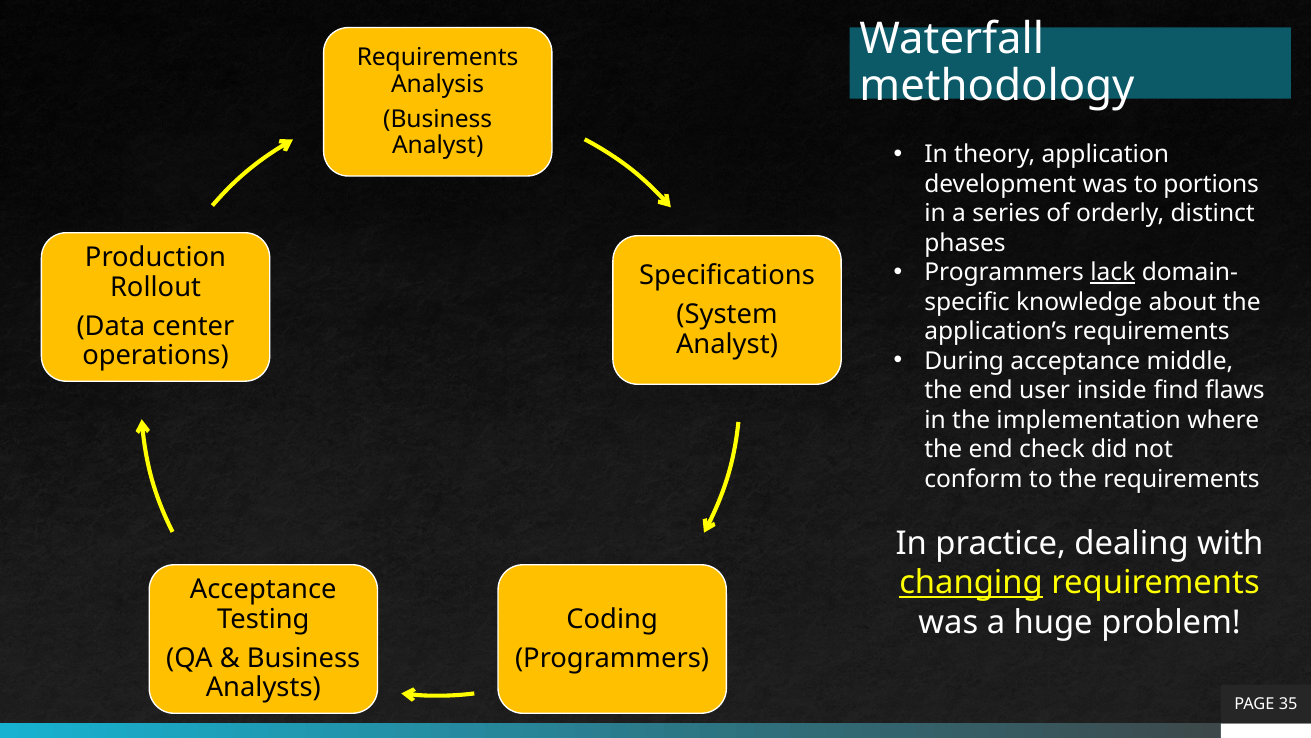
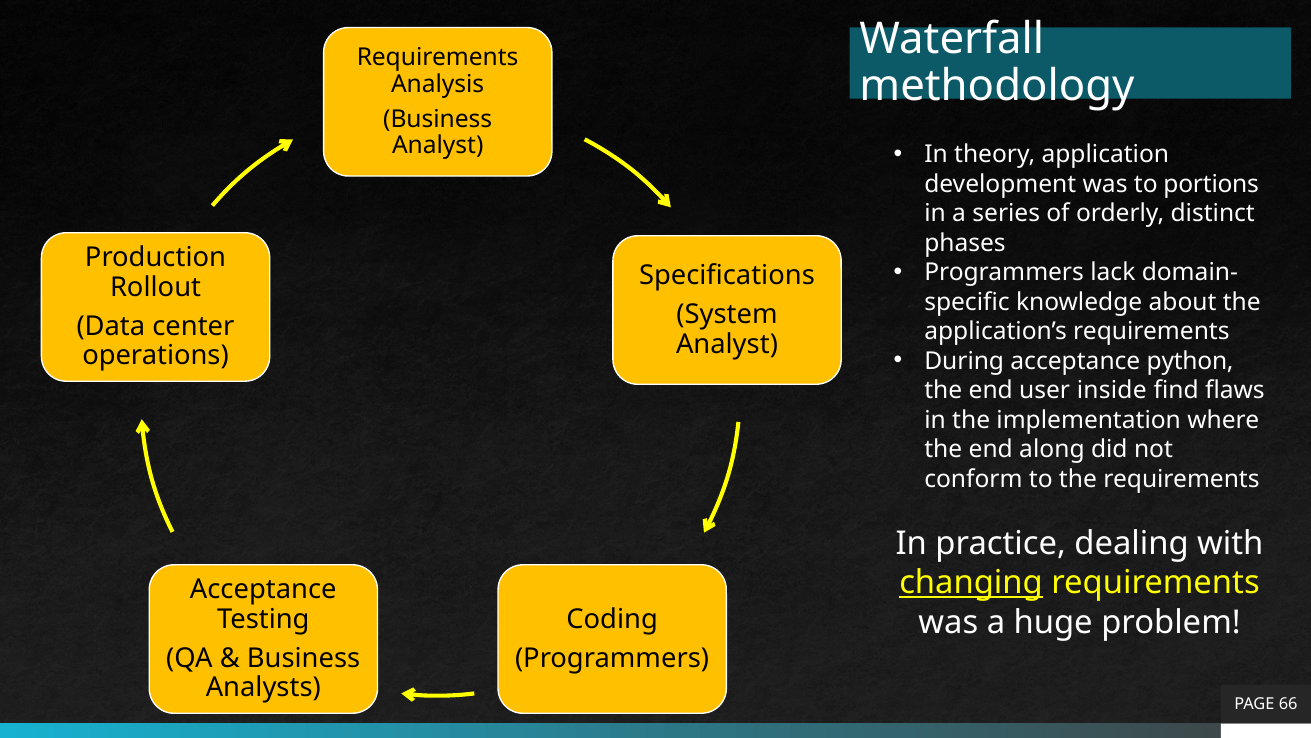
lack underline: present -> none
middle: middle -> python
check: check -> along
35: 35 -> 66
